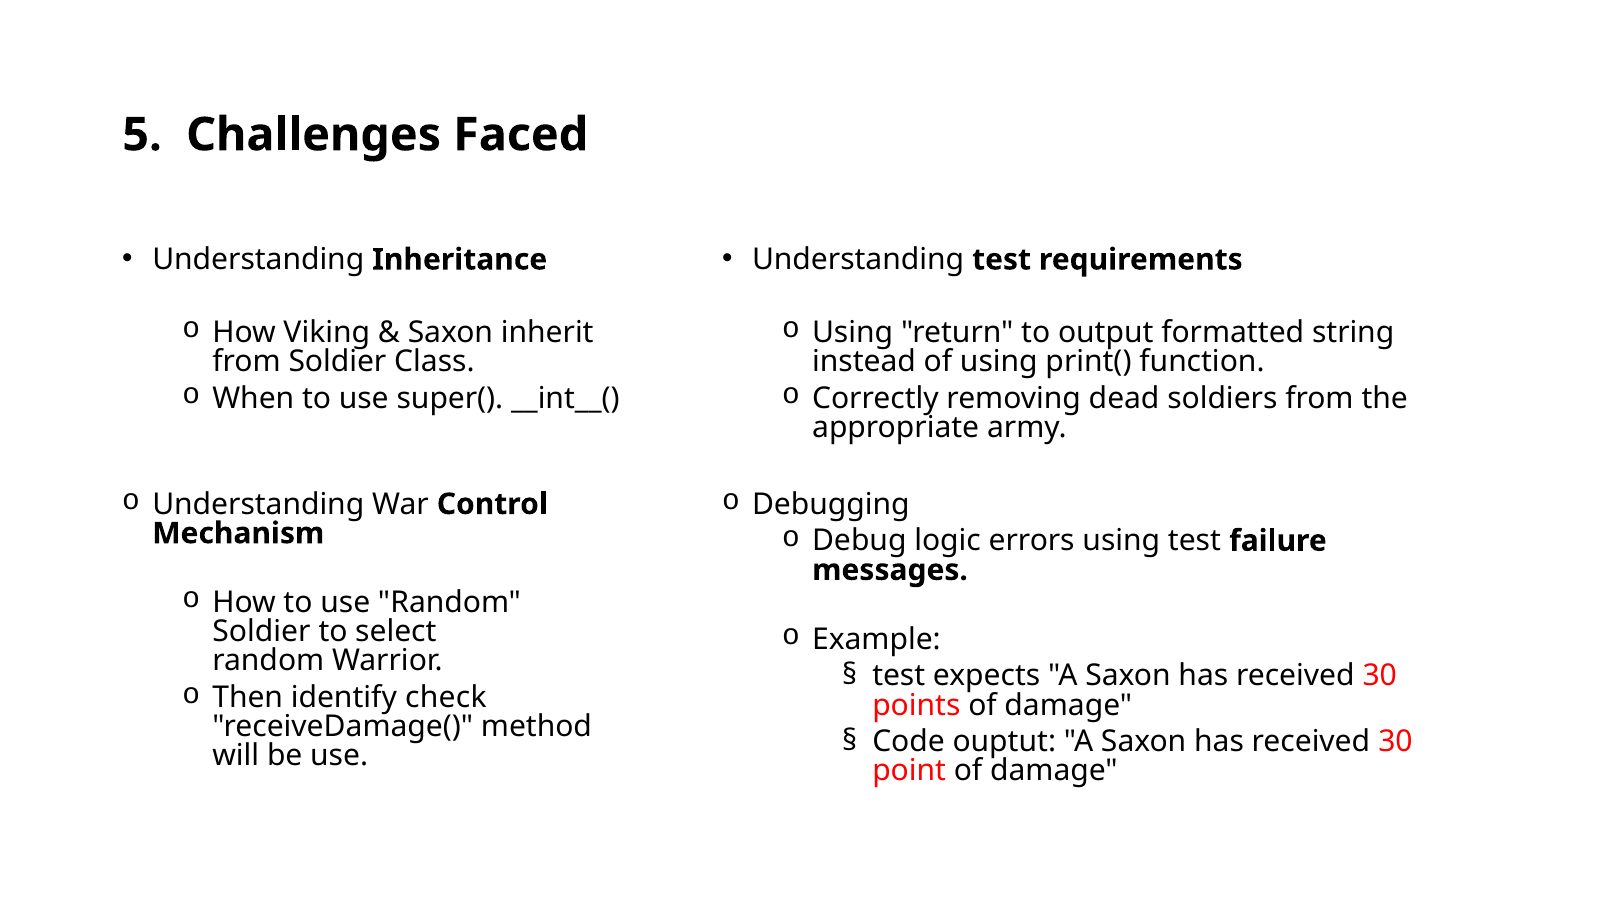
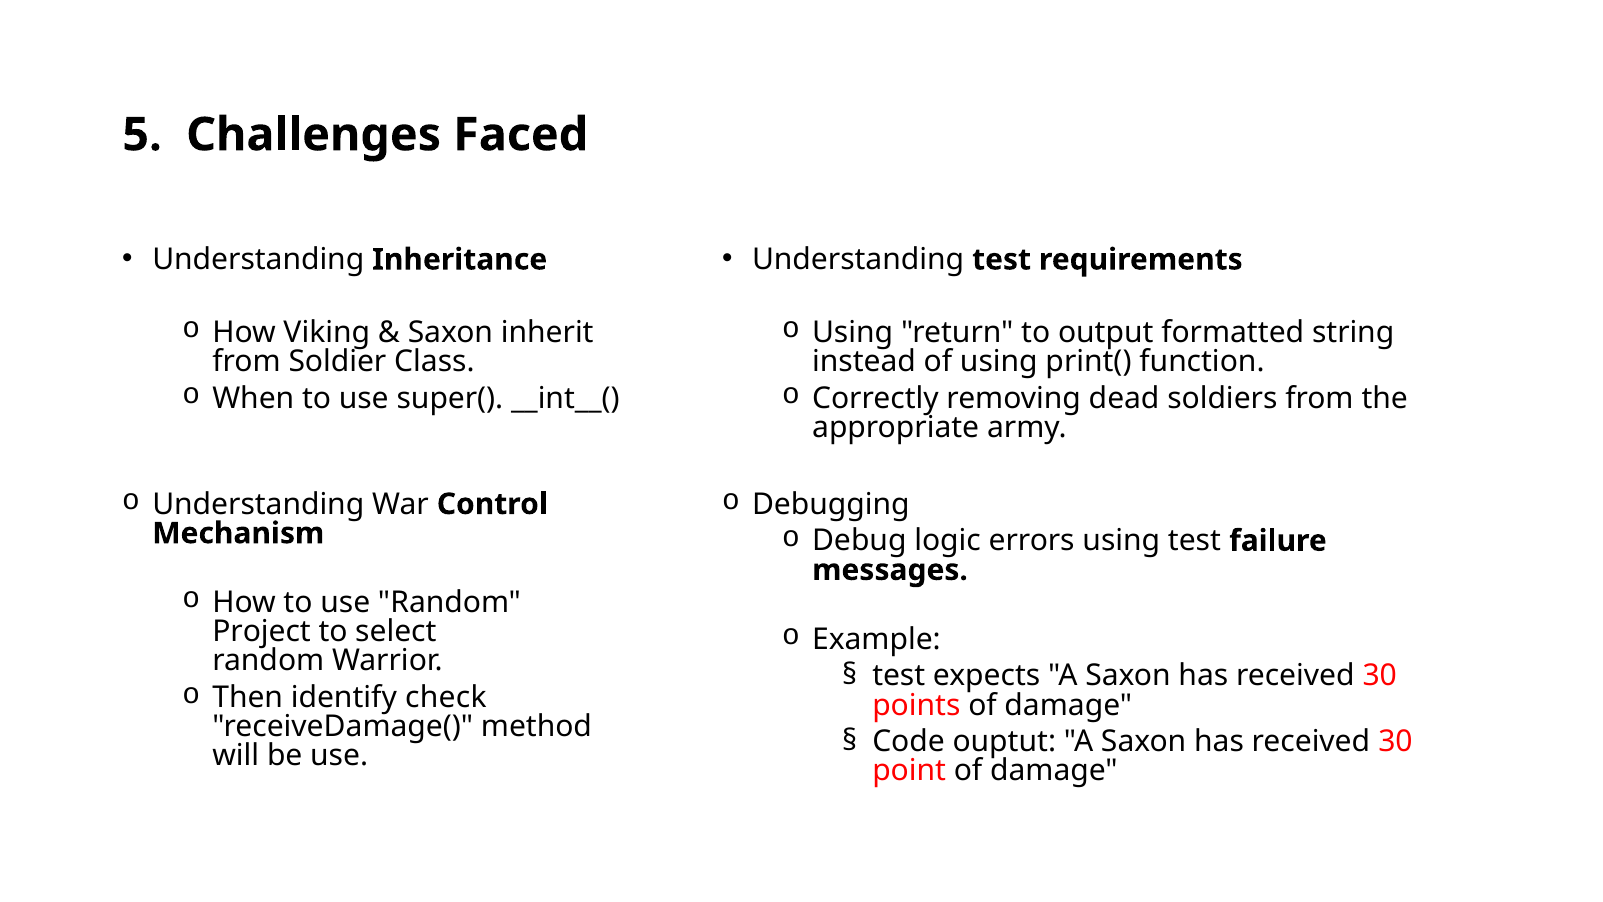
Soldier at (261, 631): Soldier -> Project
